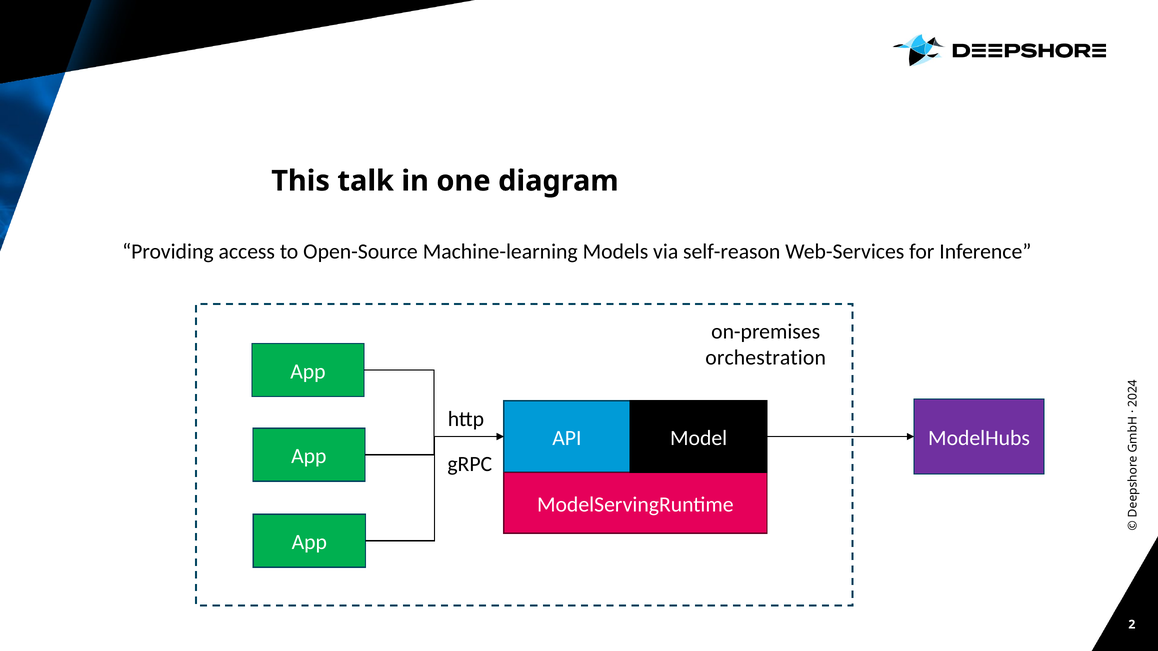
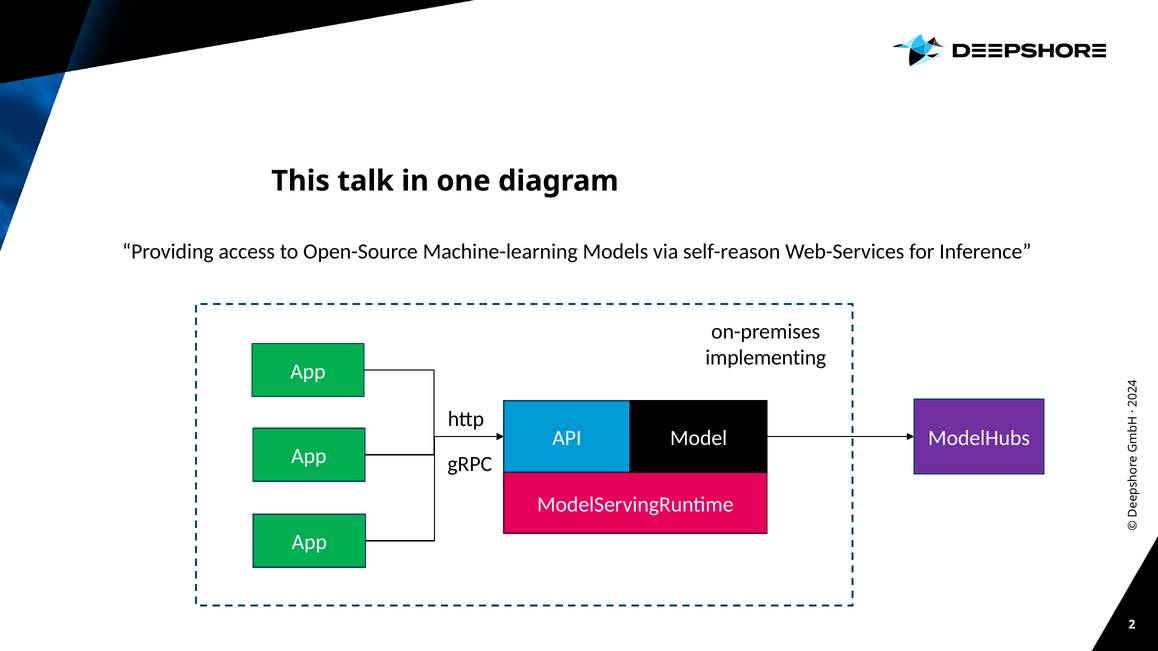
orchestration: orchestration -> implementing
